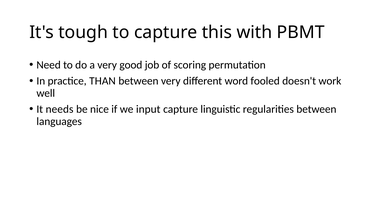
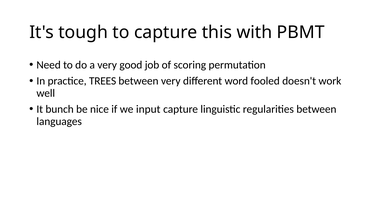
THAN: THAN -> TREES
needs: needs -> bunch
